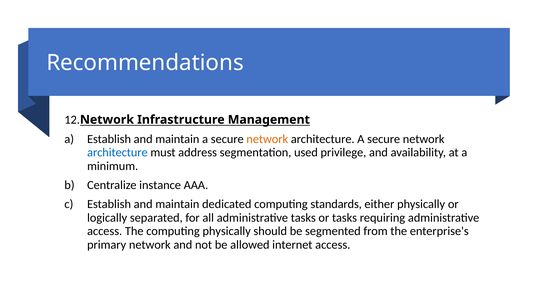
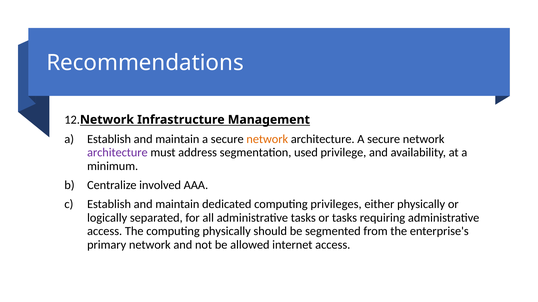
architecture at (117, 153) colour: blue -> purple
instance: instance -> involved
standards: standards -> privileges
